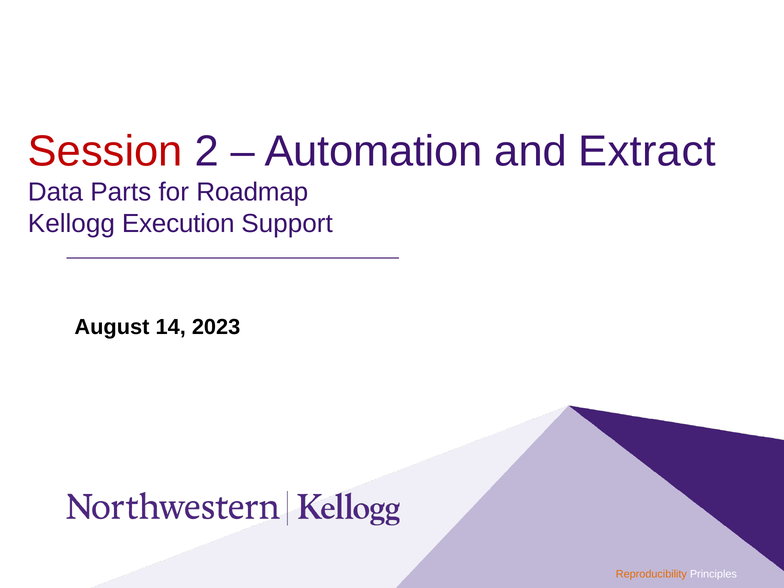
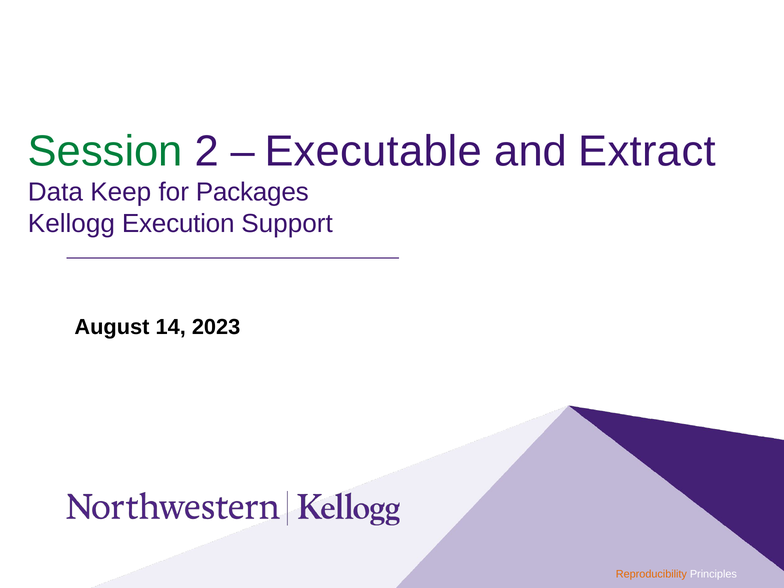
Session colour: red -> green
Automation: Automation -> Executable
Parts: Parts -> Keep
Roadmap: Roadmap -> Packages
